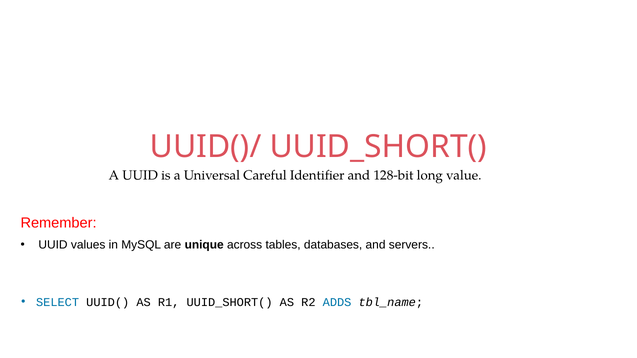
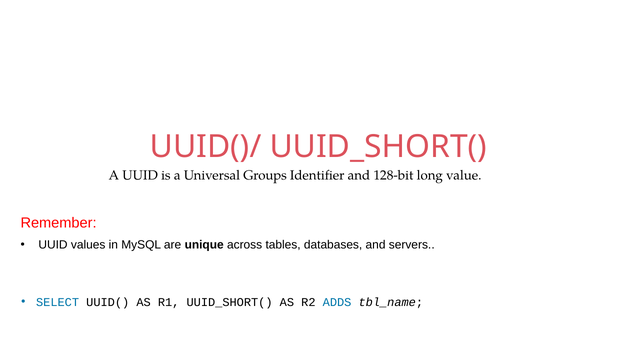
Careful: Careful -> Groups
